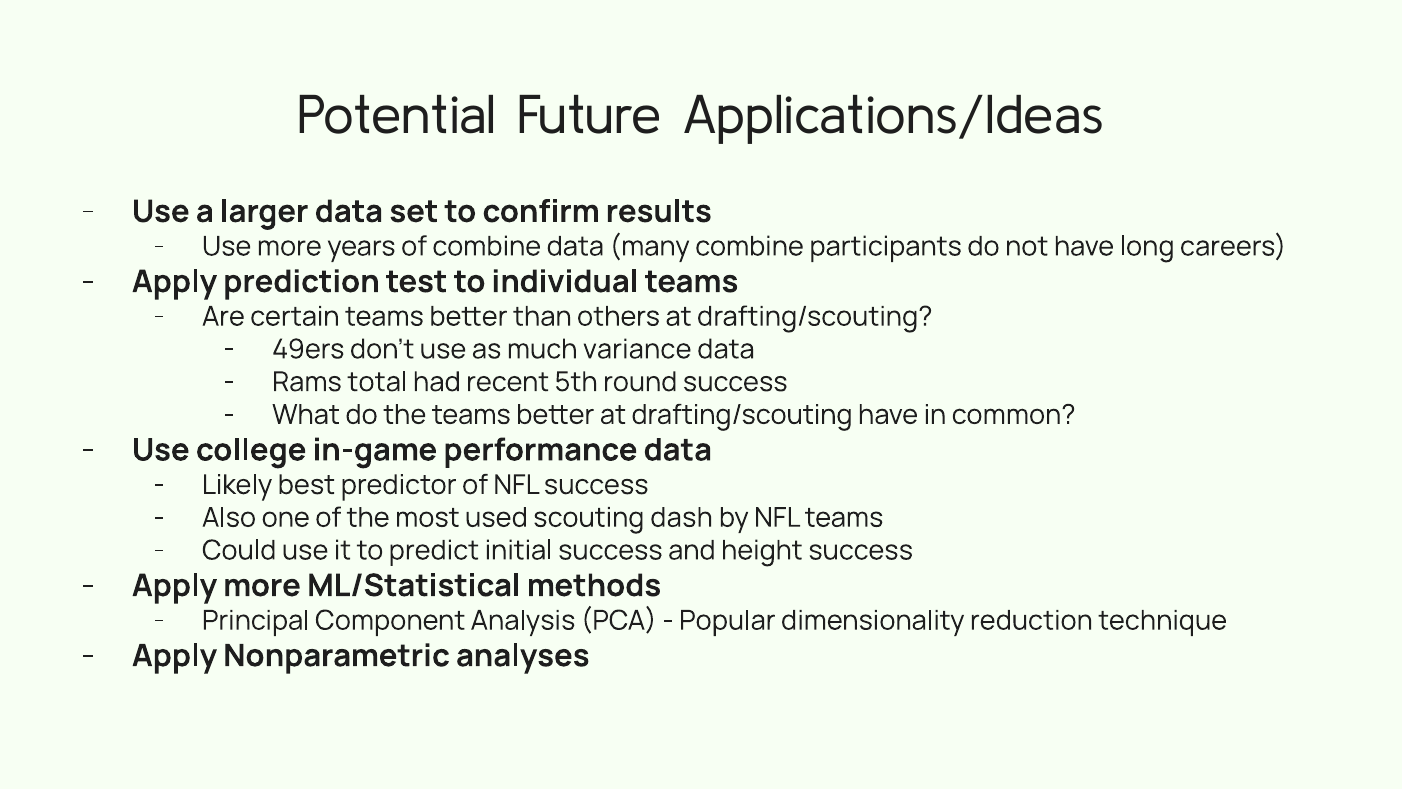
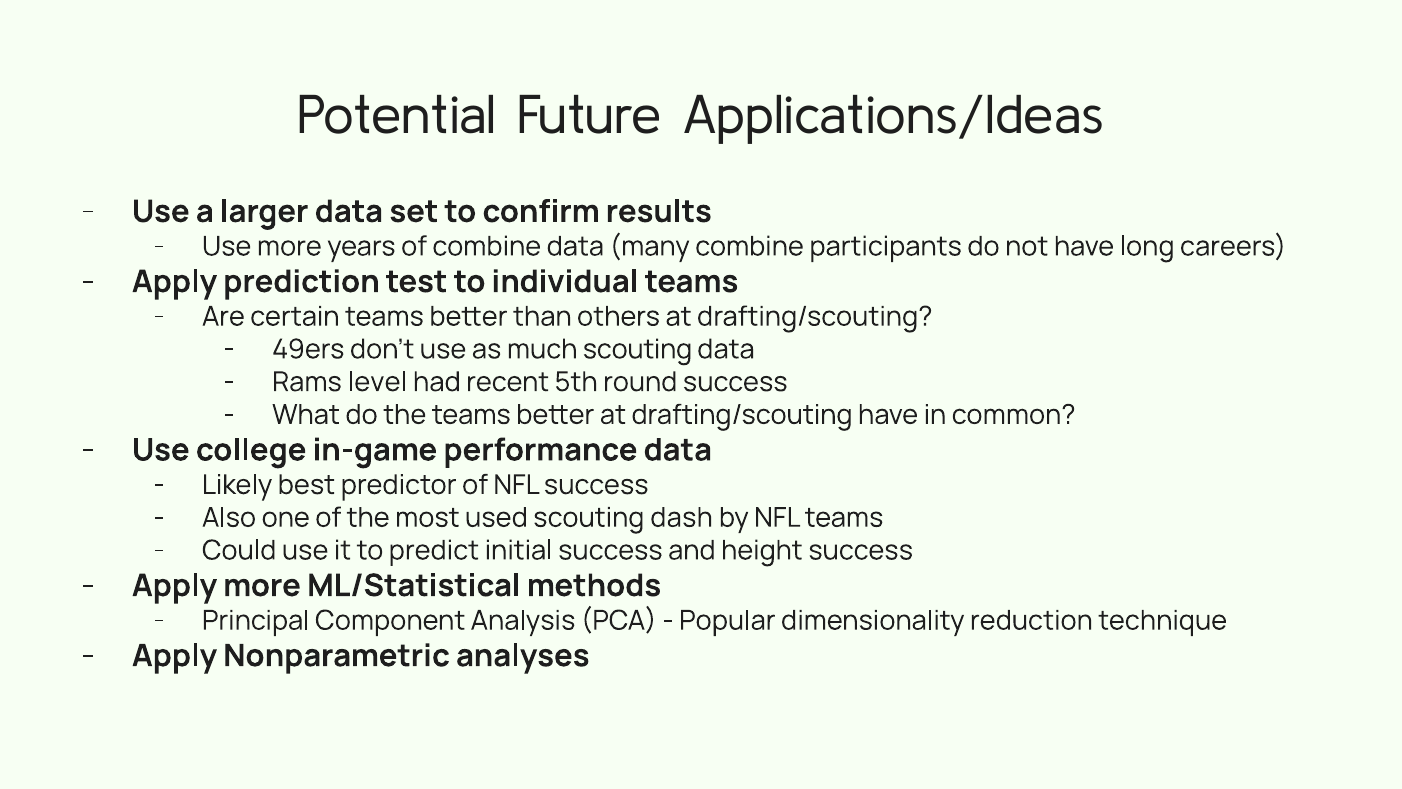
much variance: variance -> scouting
total: total -> level
